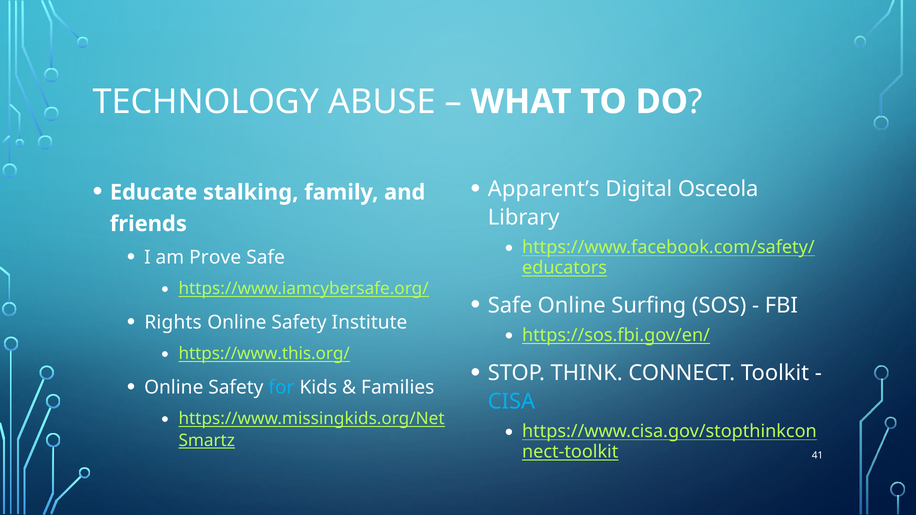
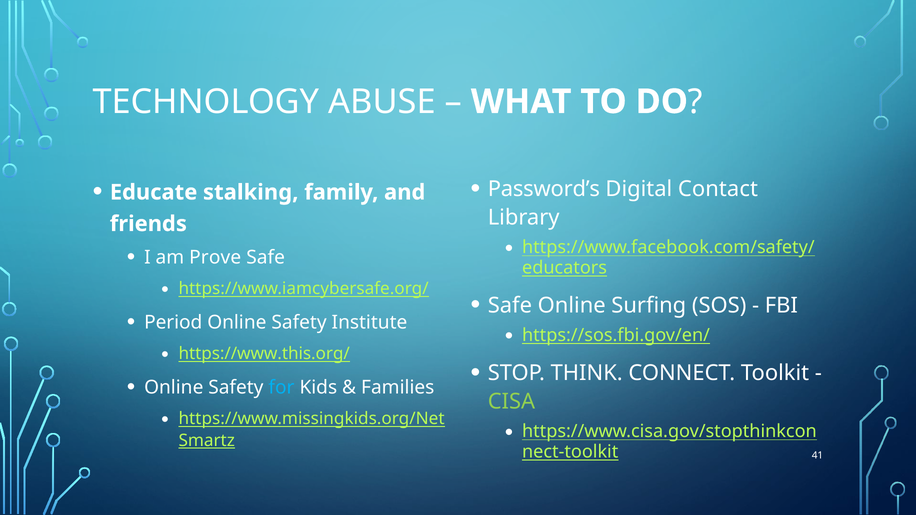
Apparent’s: Apparent’s -> Password’s
Osceola: Osceola -> Contact
Rights: Rights -> Period
CISA colour: light blue -> light green
